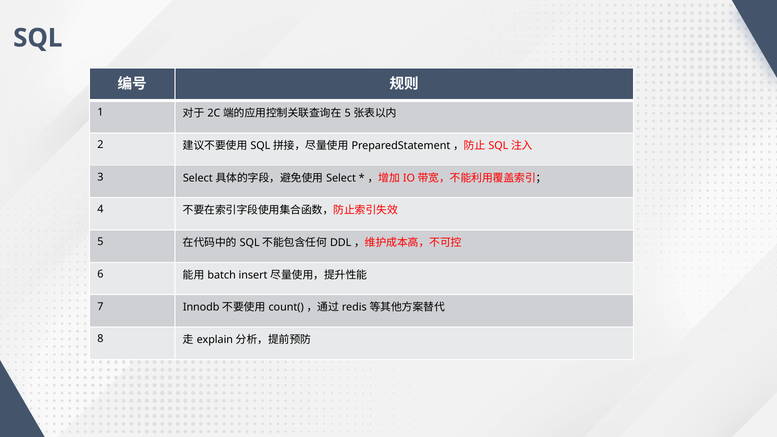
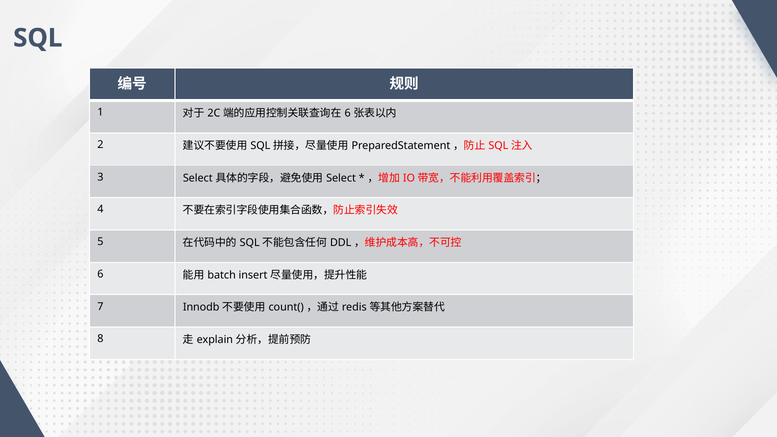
5 at (348, 113): 5 -> 6
